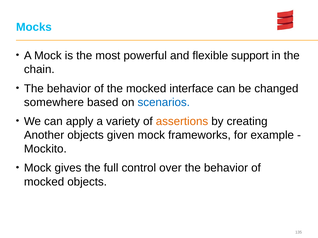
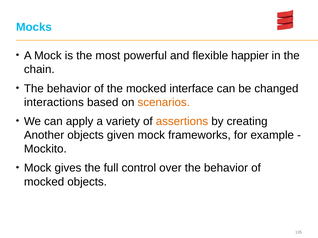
support: support -> happier
somewhere: somewhere -> interactions
scenarios colour: blue -> orange
